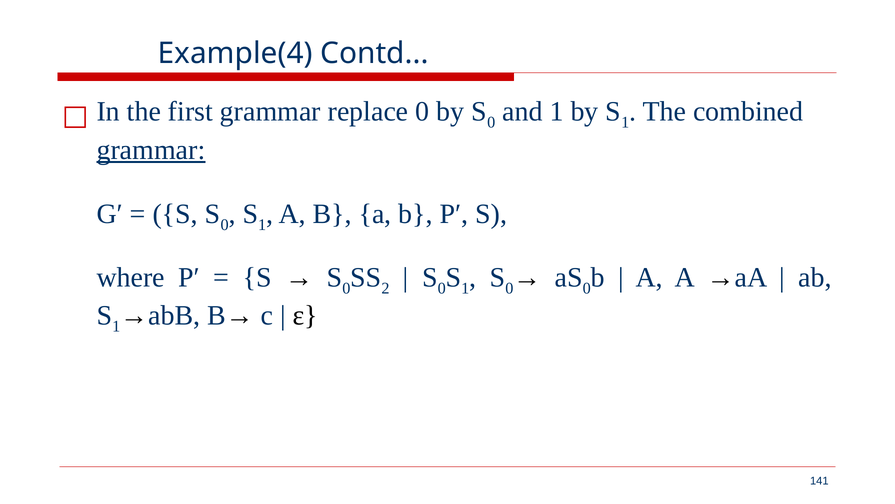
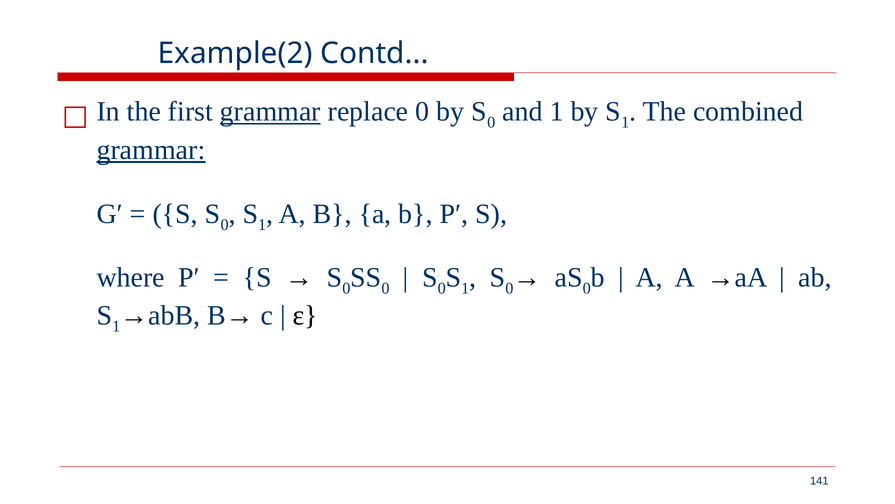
Example(4: Example(4 -> Example(2
grammar at (270, 112) underline: none -> present
2 at (385, 288): 2 -> 0
